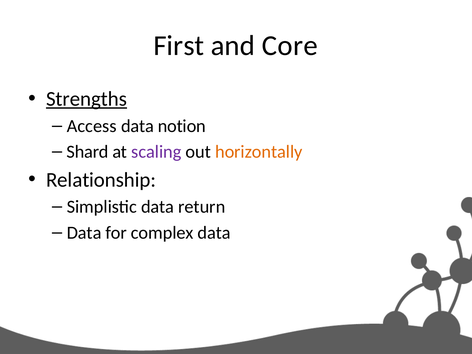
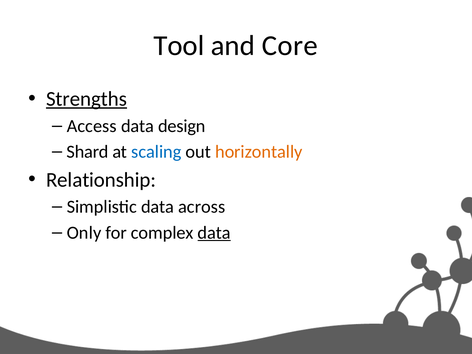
First: First -> Tool
notion: notion -> design
scaling colour: purple -> blue
return: return -> across
Data at (84, 233): Data -> Only
data at (214, 233) underline: none -> present
